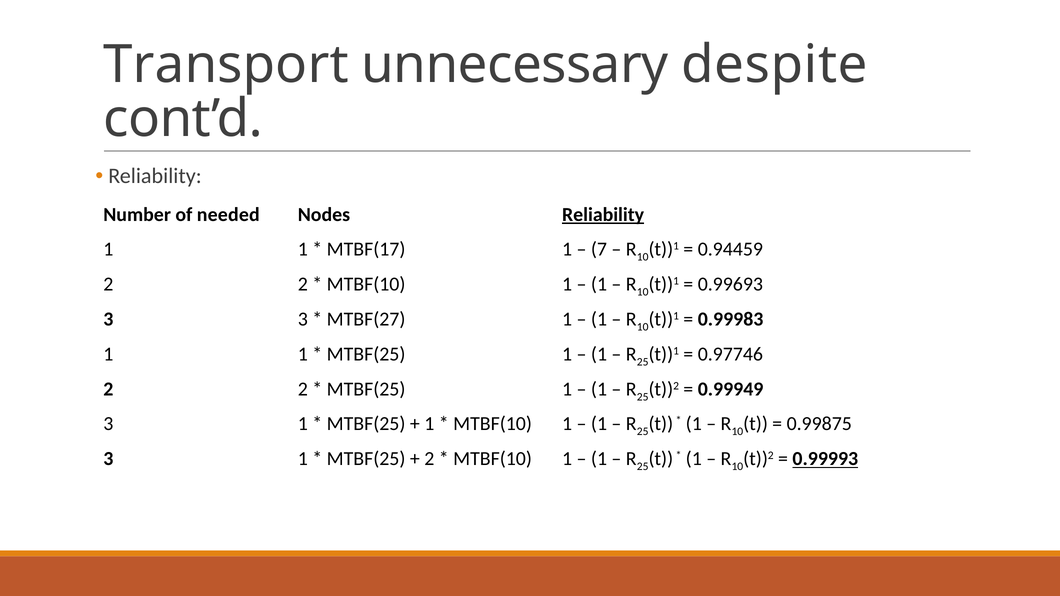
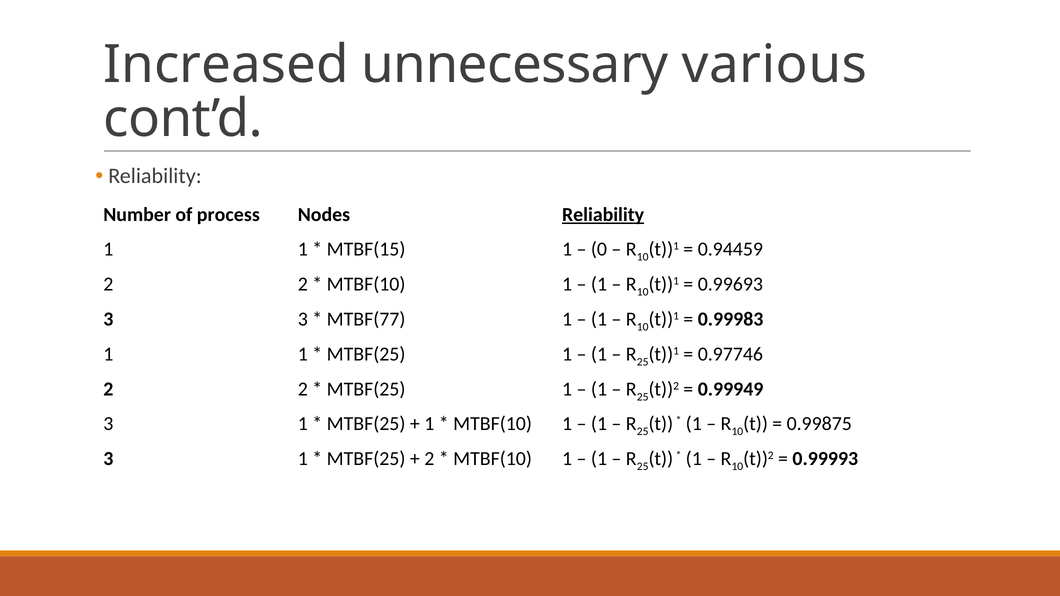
Transport: Transport -> Increased
despite: despite -> various
needed: needed -> process
MTBF(17: MTBF(17 -> MTBF(15
7: 7 -> 0
MTBF(27: MTBF(27 -> MTBF(77
0.99993 underline: present -> none
